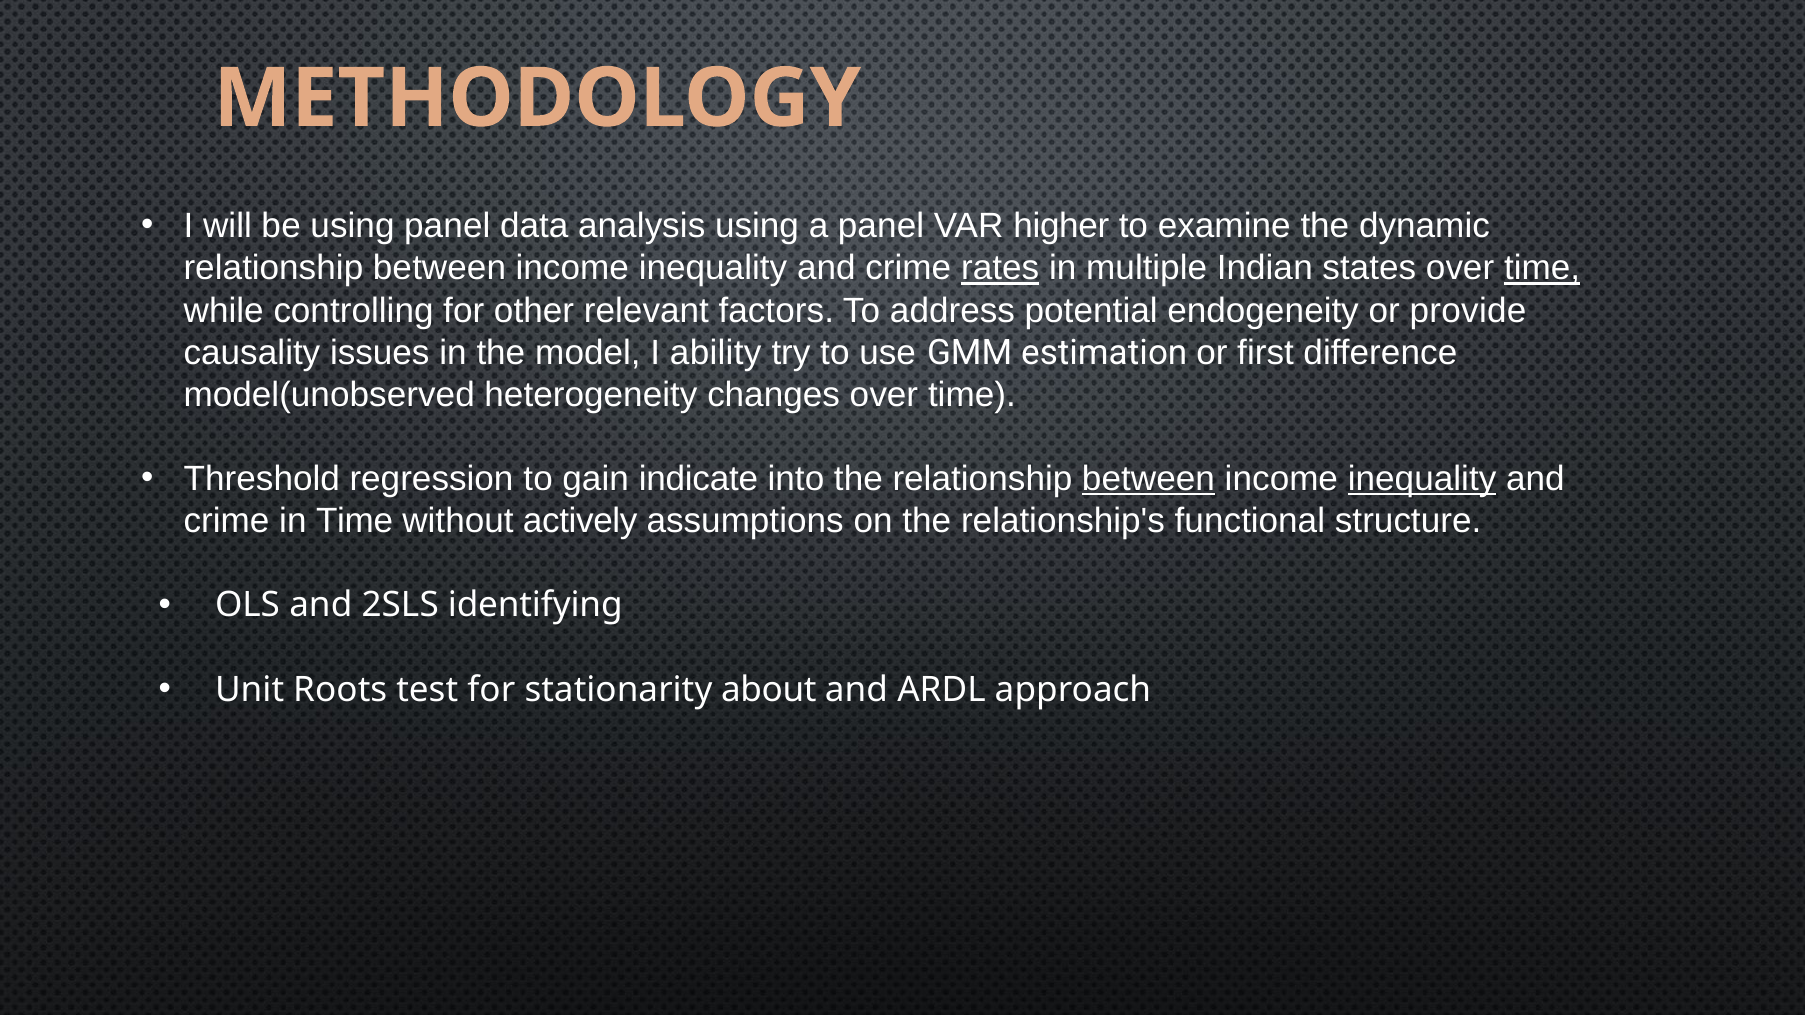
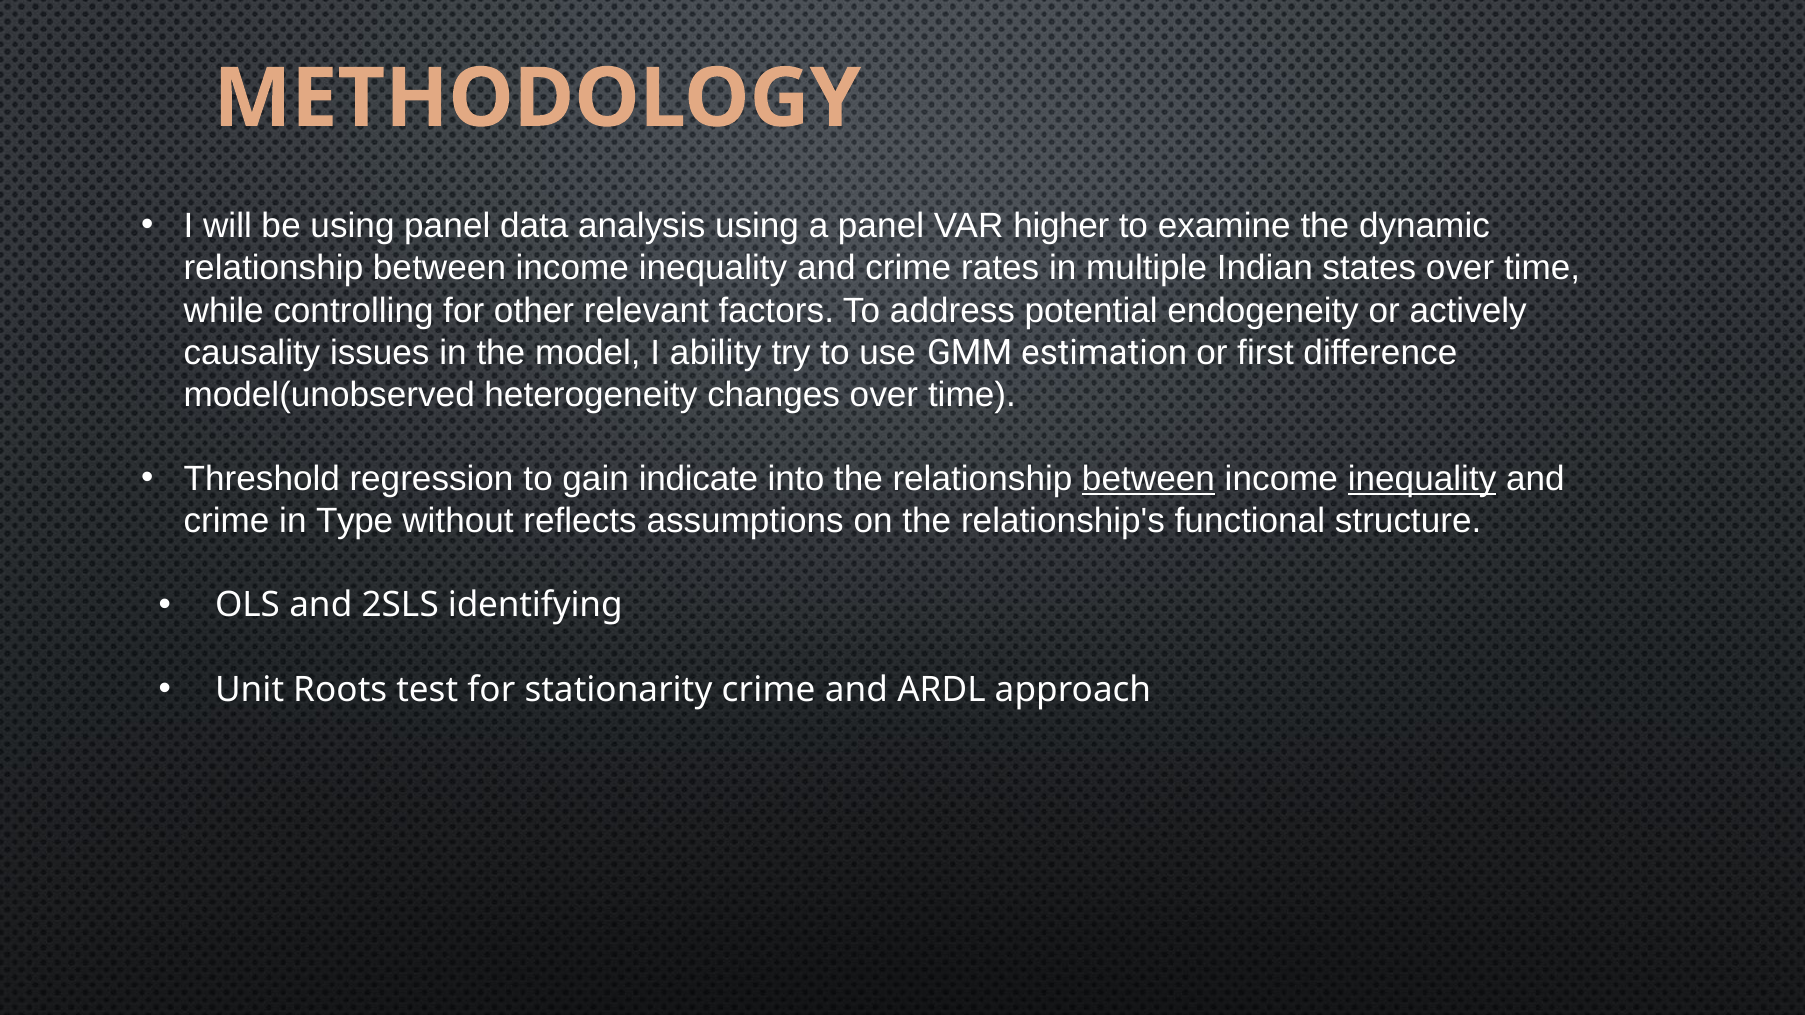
rates underline: present -> none
time at (1542, 268) underline: present -> none
provide: provide -> actively
in Time: Time -> Type
actively: actively -> reflects
stationarity about: about -> crime
